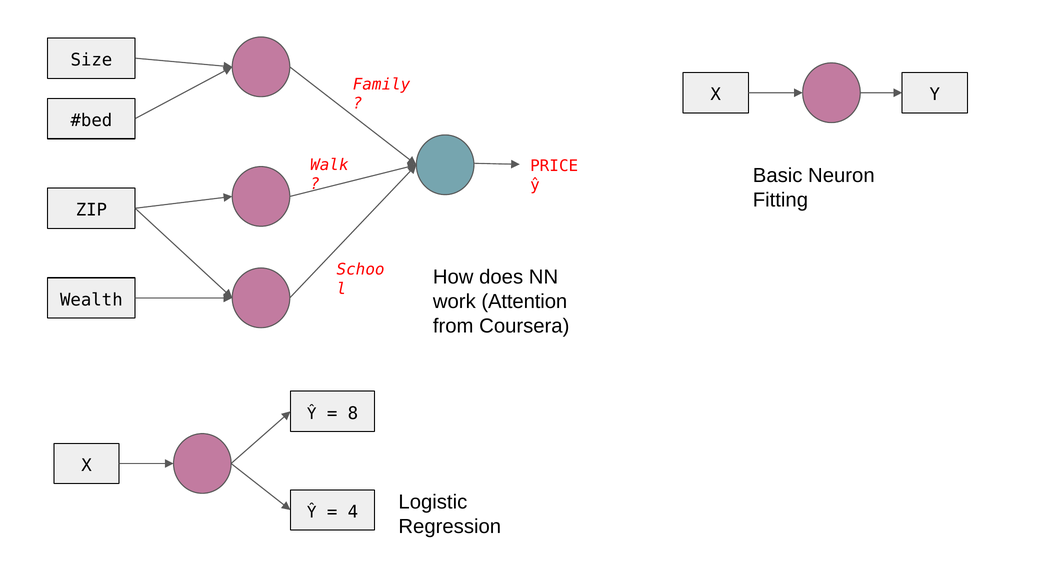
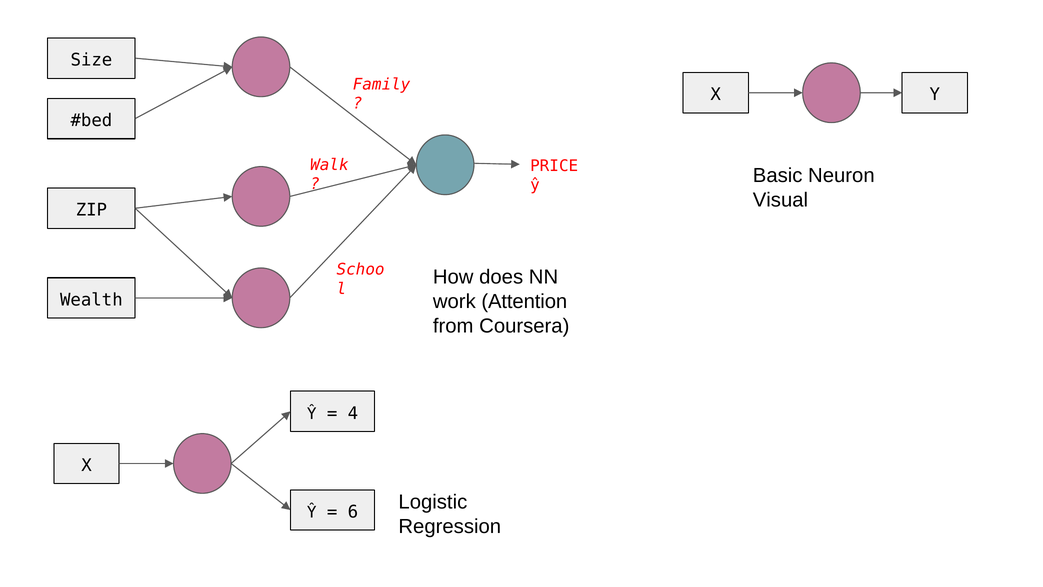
Fitting: Fitting -> Visual
8: 8 -> 4
4: 4 -> 6
